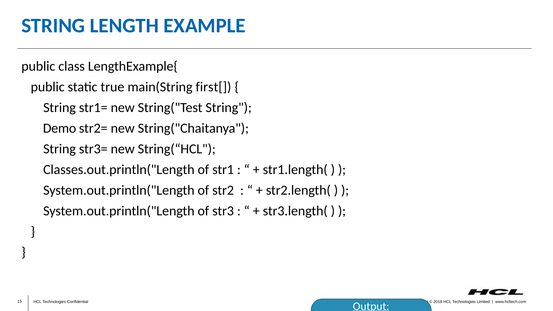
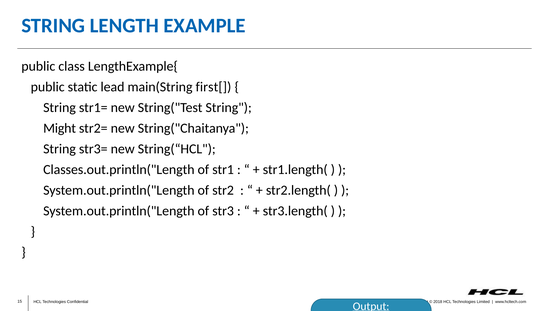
true: true -> lead
Demo: Demo -> Might
